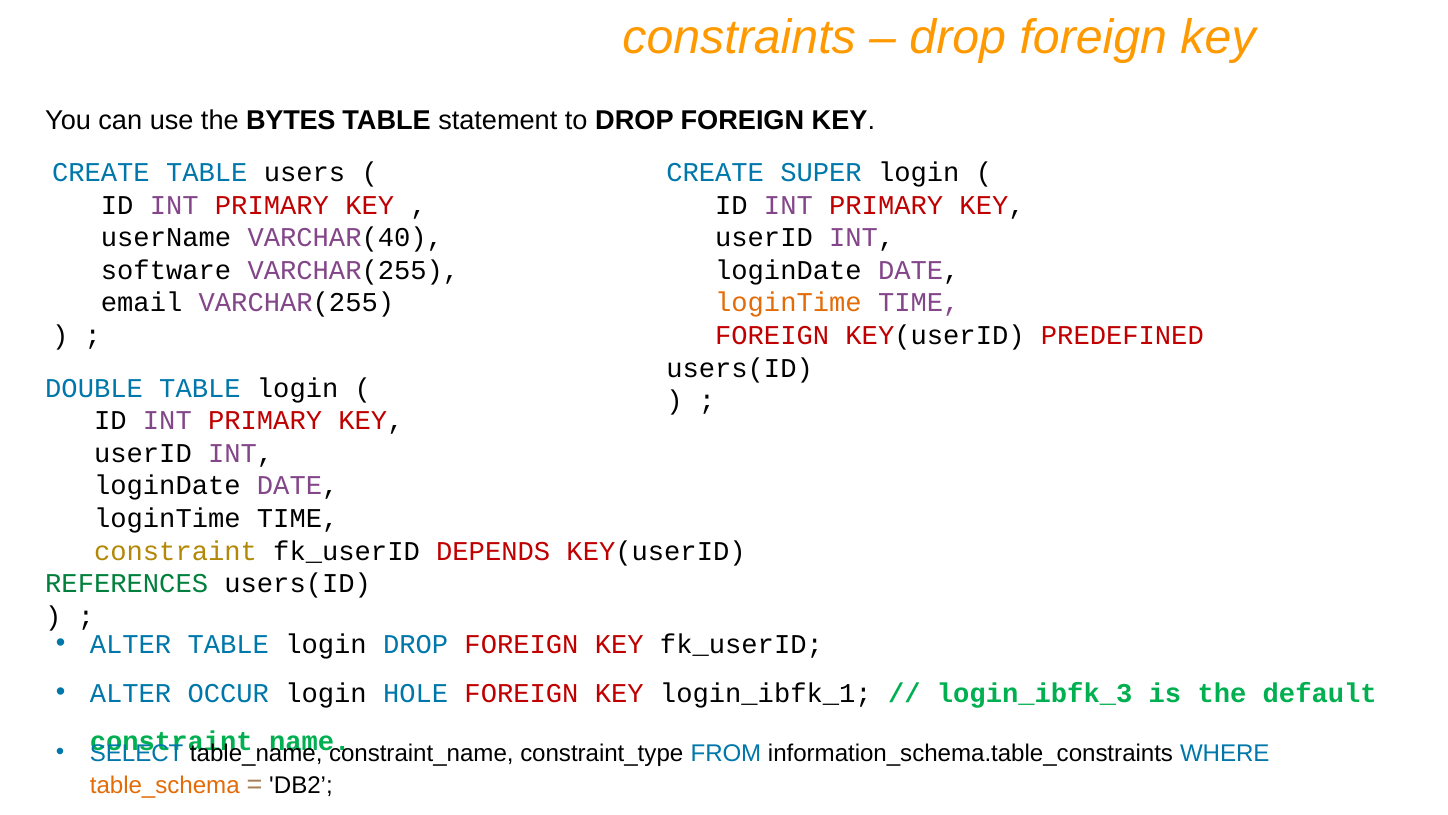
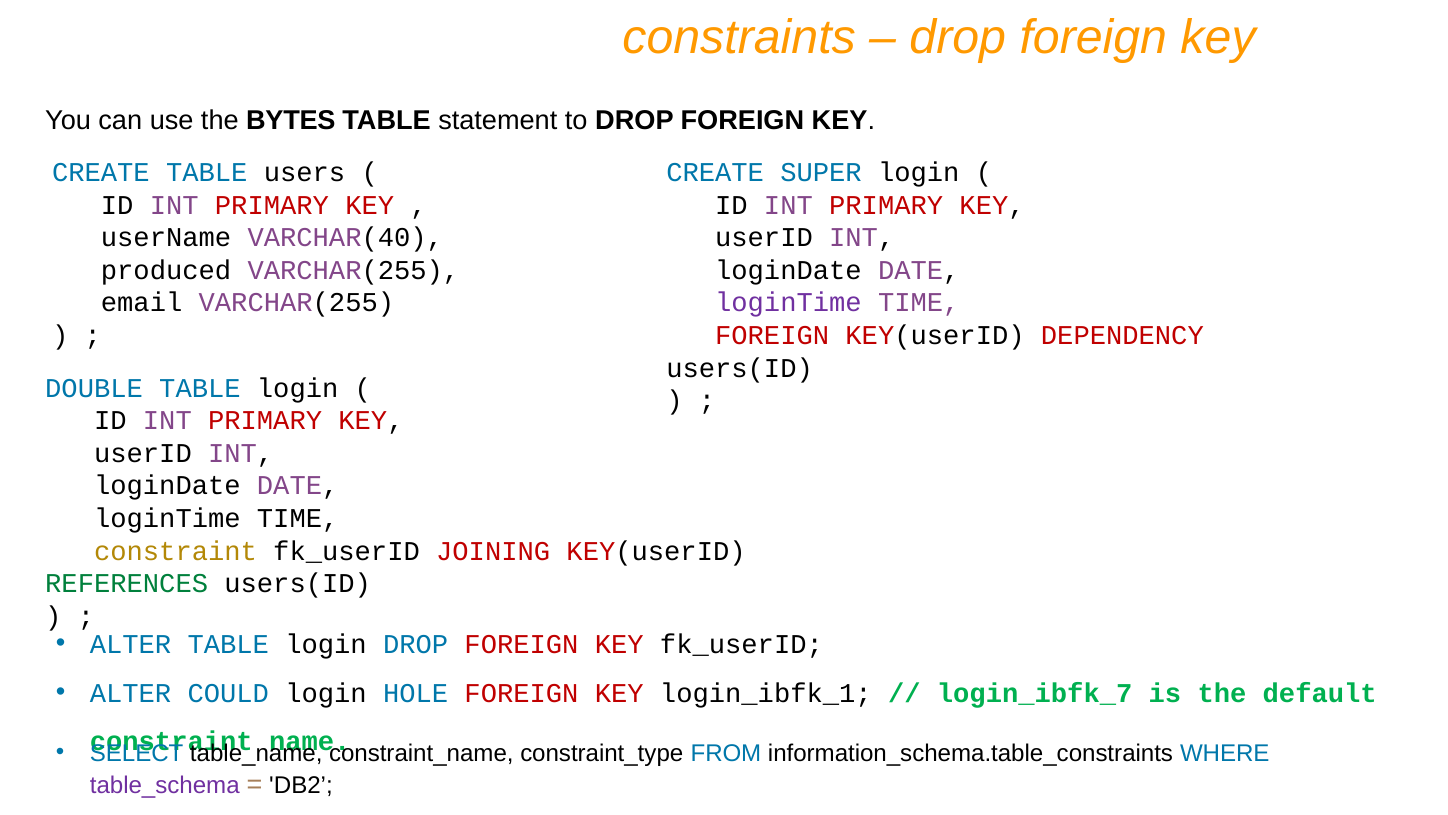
software: software -> produced
loginTime at (788, 303) colour: orange -> purple
PREDEFINED: PREDEFINED -> DEPENDENCY
DEPENDS: DEPENDS -> JOINING
OCCUR: OCCUR -> COULD
login_ibfk_3: login_ibfk_3 -> login_ibfk_7
table_schema colour: orange -> purple
